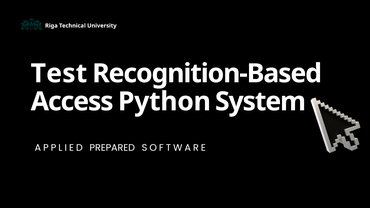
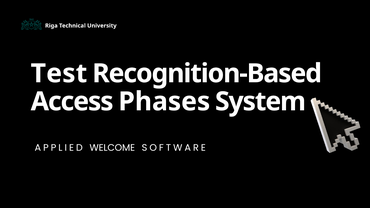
Python: Python -> Phases
PREPARED: PREPARED -> WELCOME
